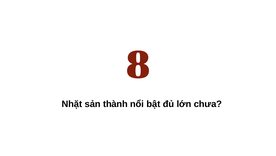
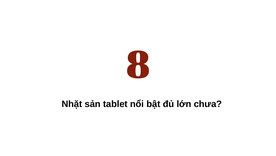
thành: thành -> tablet
